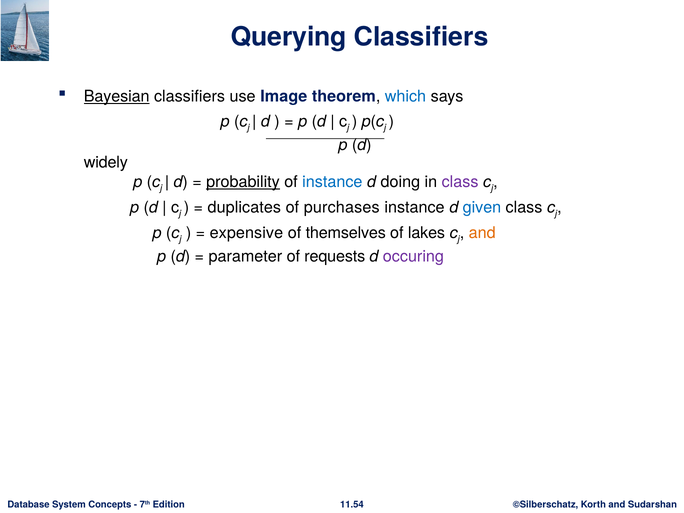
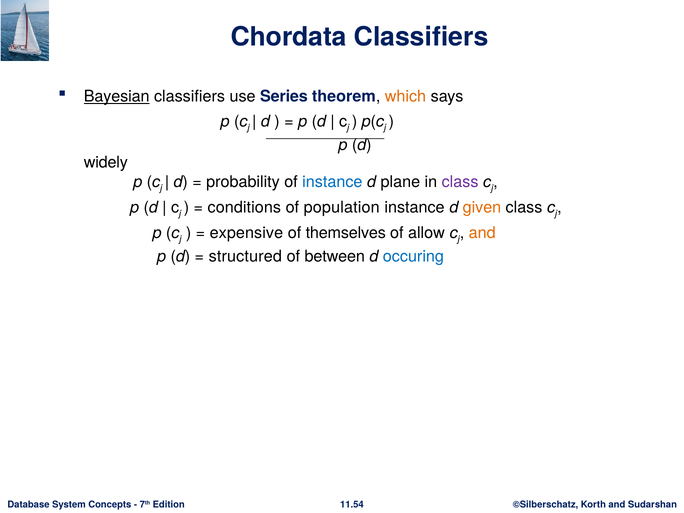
Querying: Querying -> Chordata
Image: Image -> Series
which colour: blue -> orange
probability underline: present -> none
doing: doing -> plane
duplicates: duplicates -> conditions
purchases: purchases -> population
given colour: blue -> orange
lakes: lakes -> allow
parameter: parameter -> structured
requests: requests -> between
occuring colour: purple -> blue
